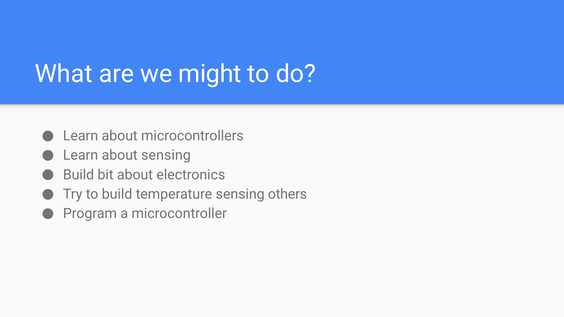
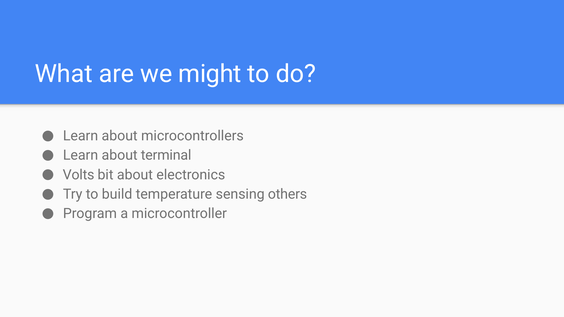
about sensing: sensing -> terminal
Build at (79, 175): Build -> Volts
